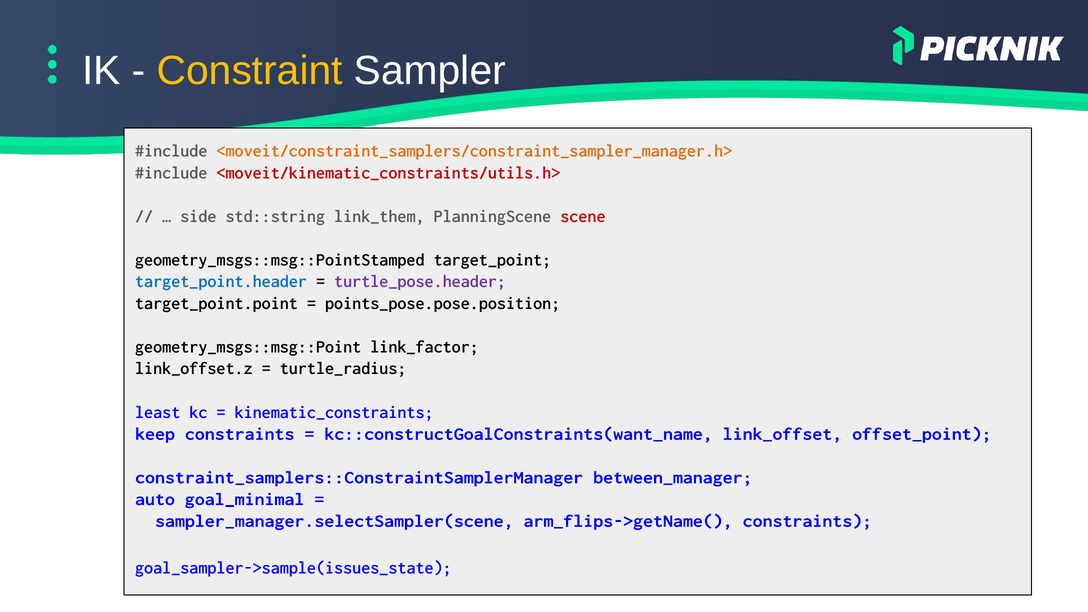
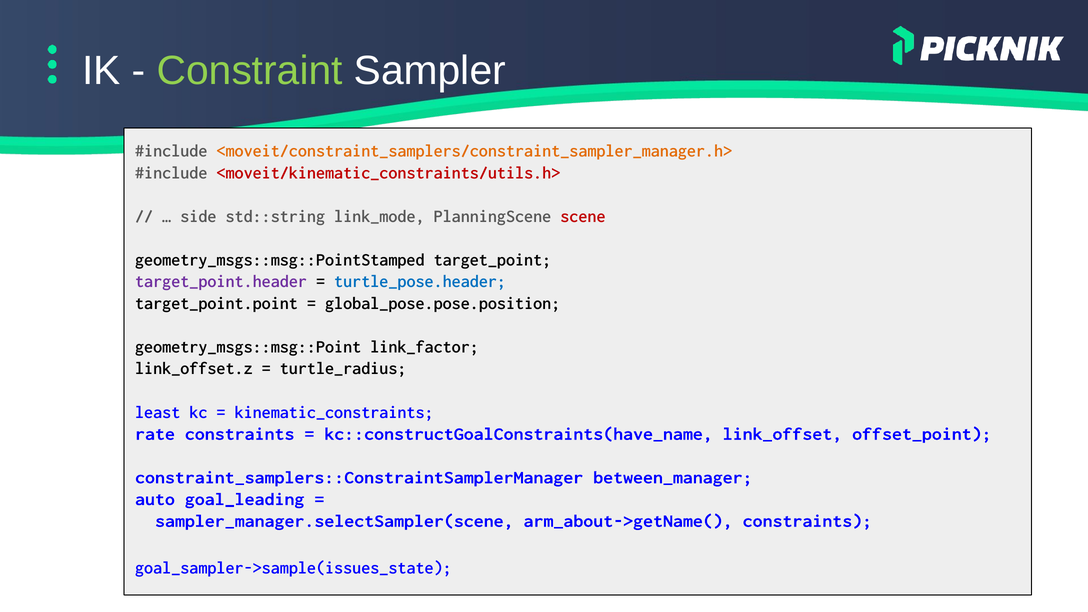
Constraint colour: yellow -> light green
link_them: link_them -> link_mode
target_point.header colour: blue -> purple
turtle_pose.header colour: purple -> blue
points_pose.pose.position: points_pose.pose.position -> global_pose.pose.position
keep: keep -> rate
kc::constructGoalConstraints(want_name: kc::constructGoalConstraints(want_name -> kc::constructGoalConstraints(have_name
goal_minimal: goal_minimal -> goal_leading
arm_flips->getName(: arm_flips->getName( -> arm_about->getName(
